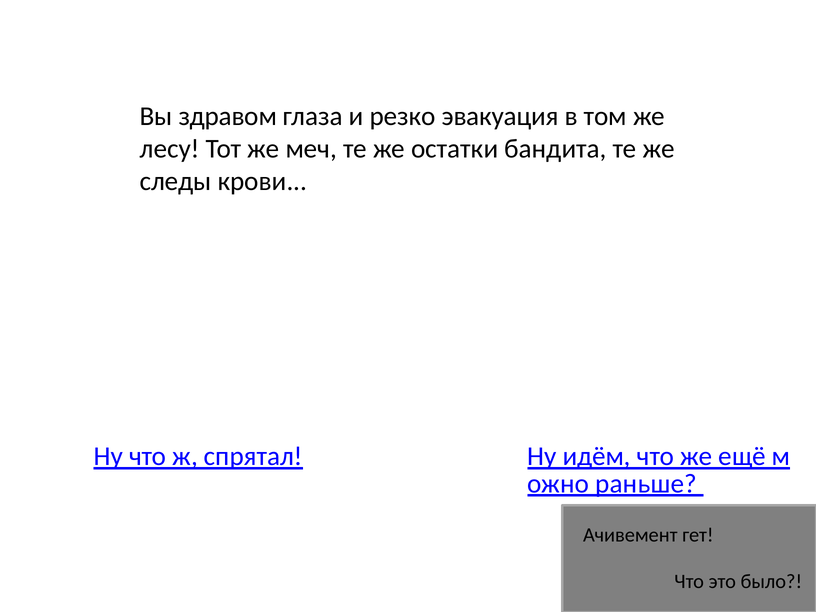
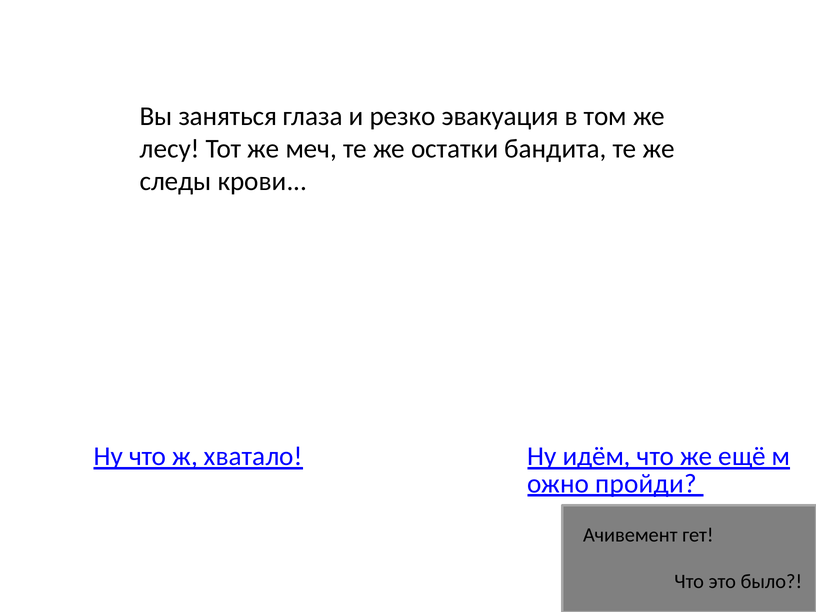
здравом: здравом -> заняться
спрятал: спрятал -> хватало
раньше: раньше -> пройди
